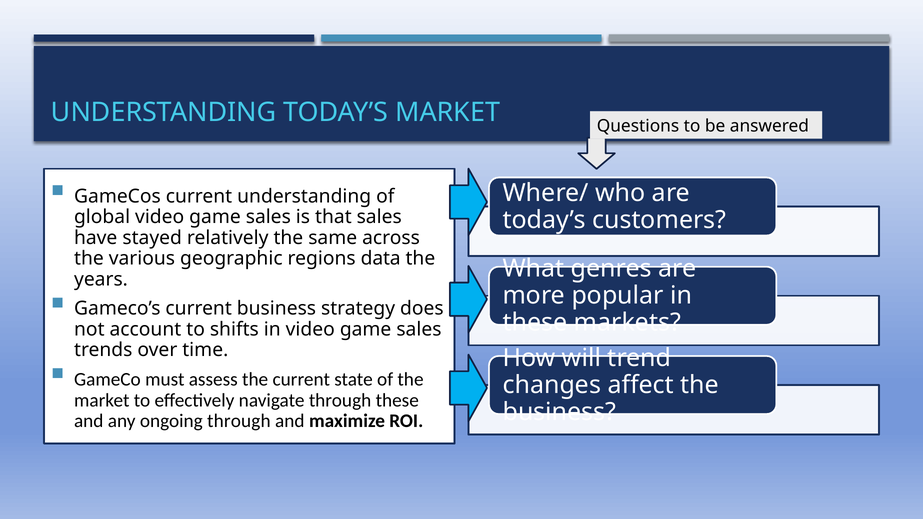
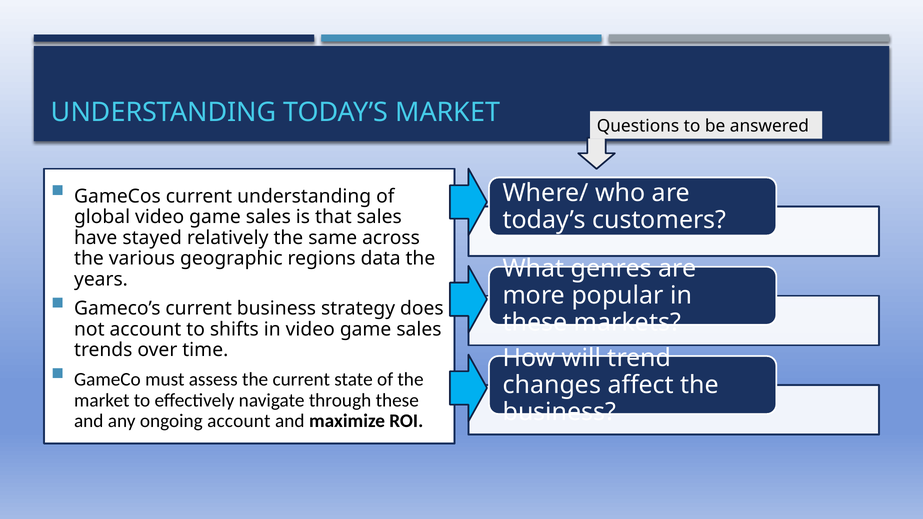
ongoing through: through -> account
